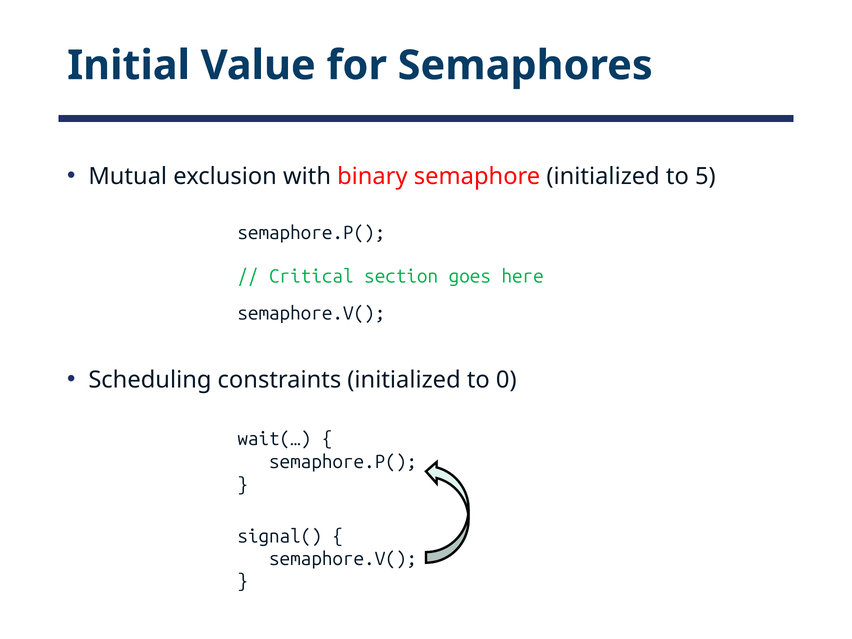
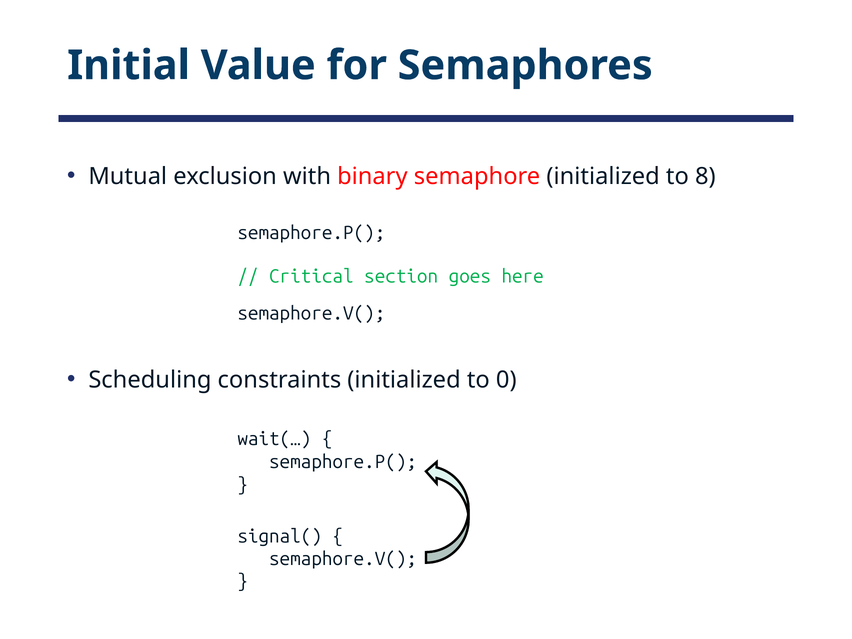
5: 5 -> 8
